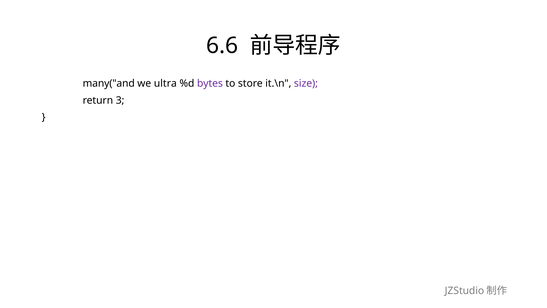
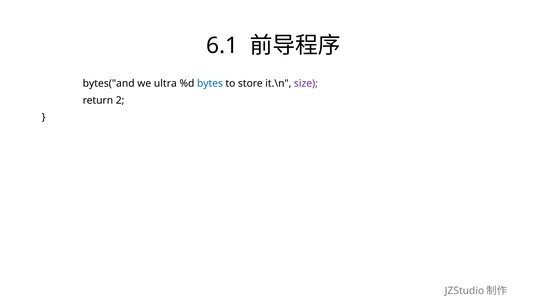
6.6: 6.6 -> 6.1
many("and: many("and -> bytes("and
bytes colour: purple -> blue
3: 3 -> 2
